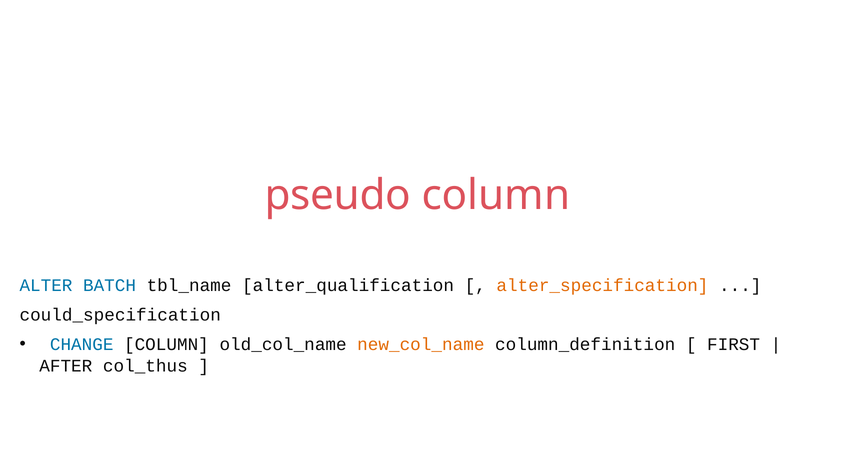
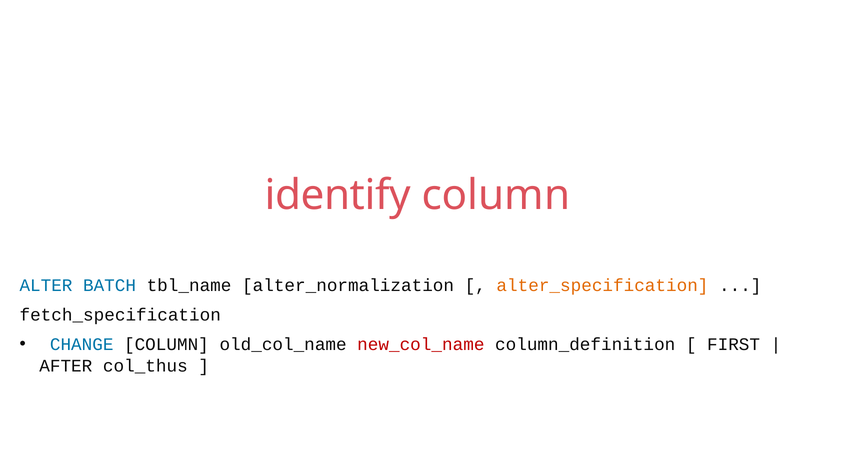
pseudo: pseudo -> identify
alter_qualification: alter_qualification -> alter_normalization
could_specification: could_specification -> fetch_specification
new_col_name colour: orange -> red
